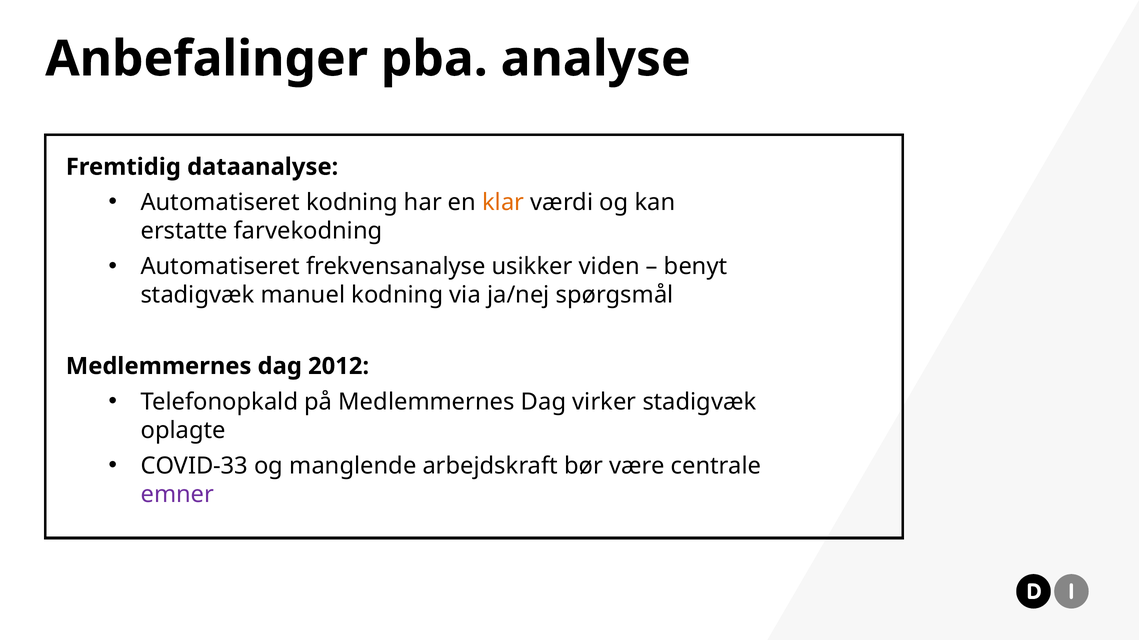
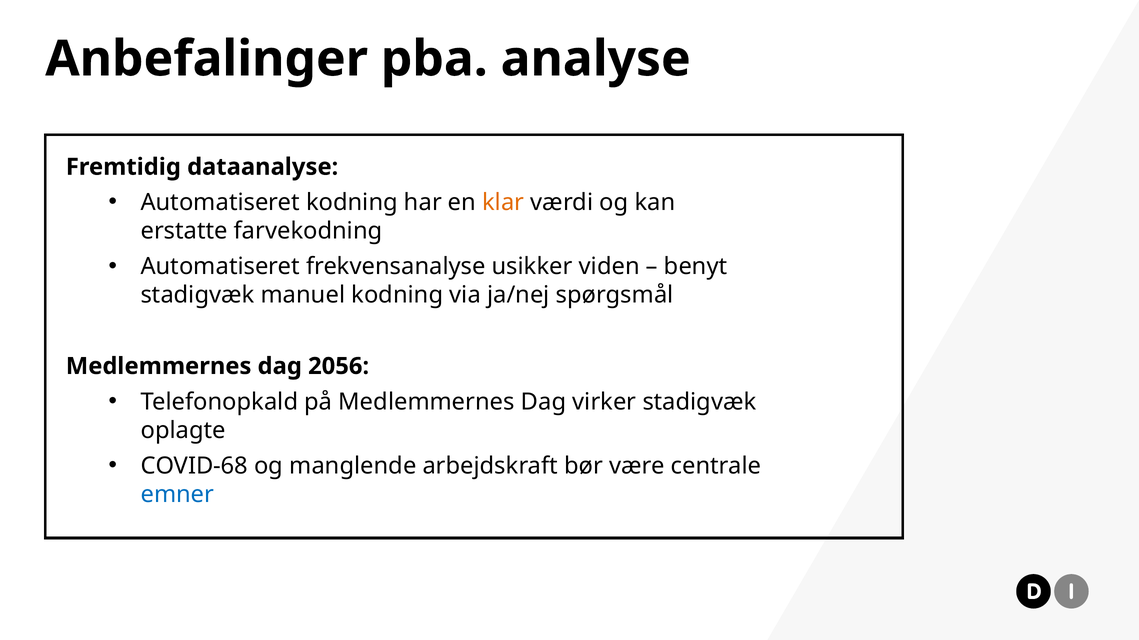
2012: 2012 -> 2056
COVID-33: COVID-33 -> COVID-68
emner colour: purple -> blue
